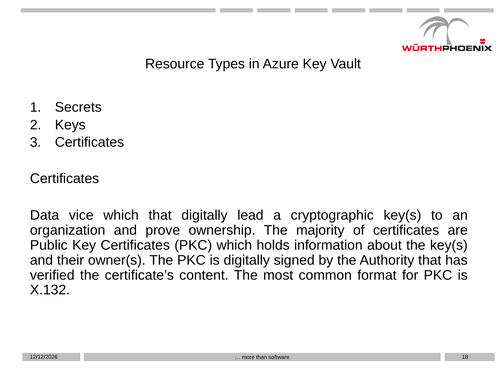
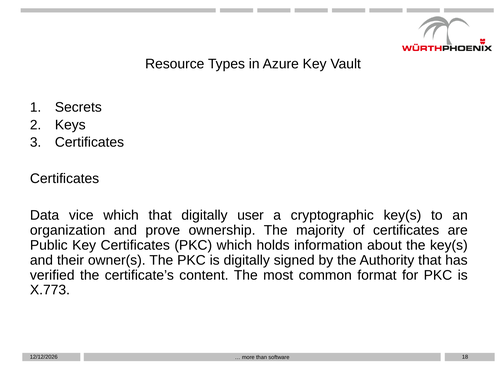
lead: lead -> user
X.132: X.132 -> X.773
